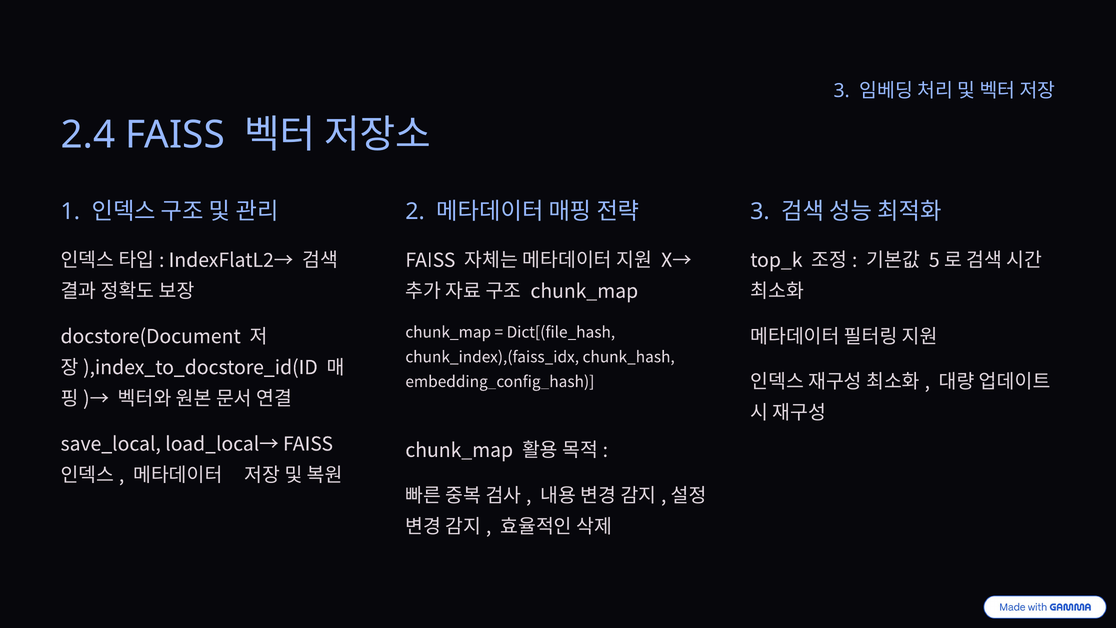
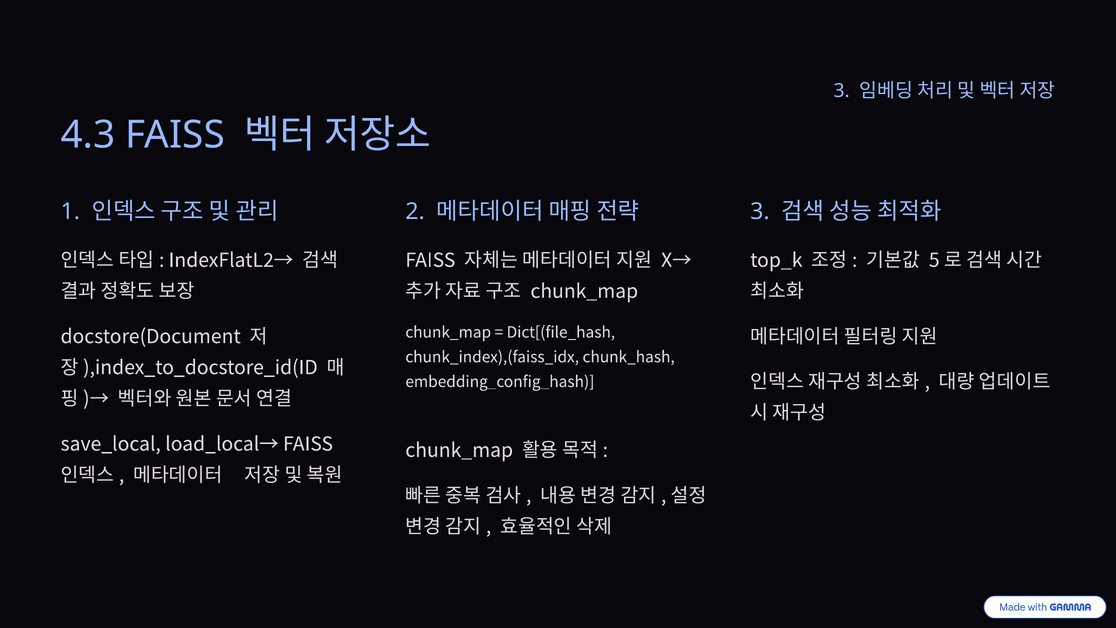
2.4: 2.4 -> 4.3
